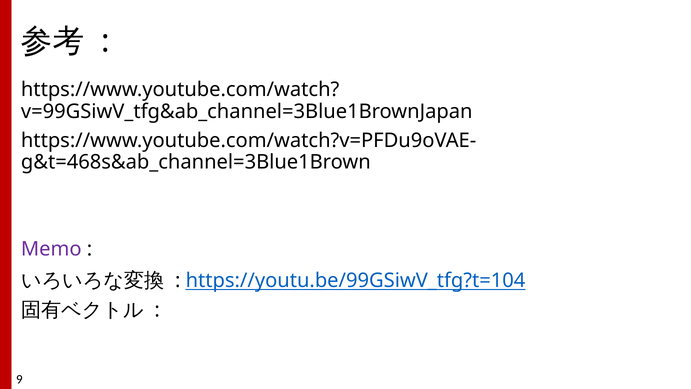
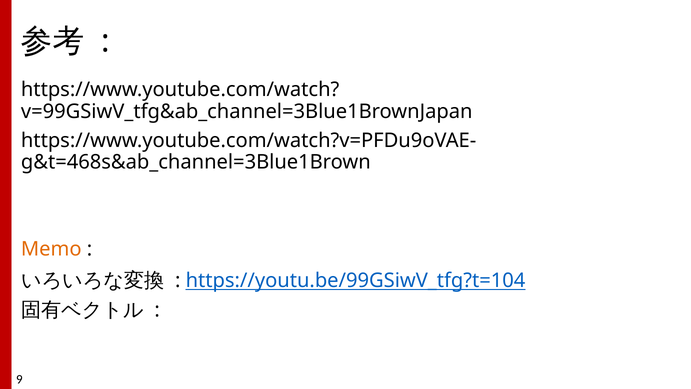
Memo colour: purple -> orange
